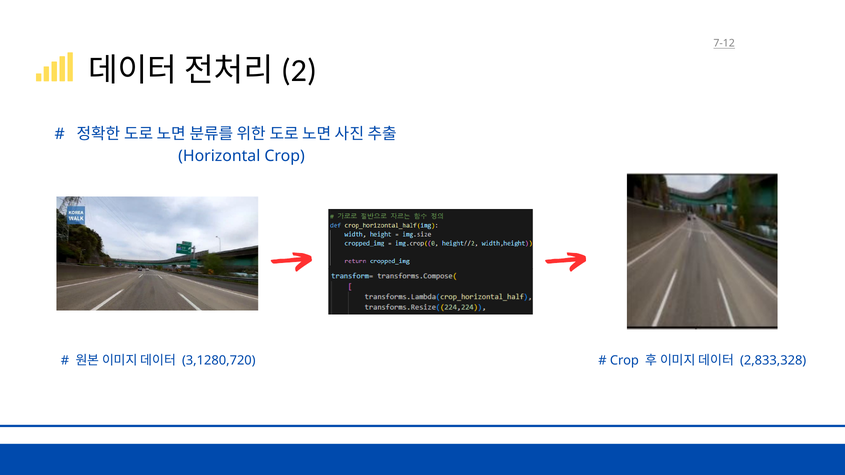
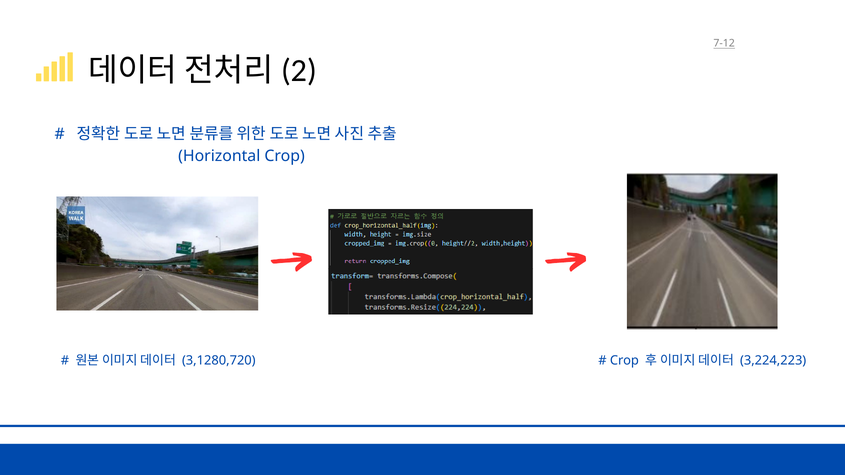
2,833,328: 2,833,328 -> 3,224,223
